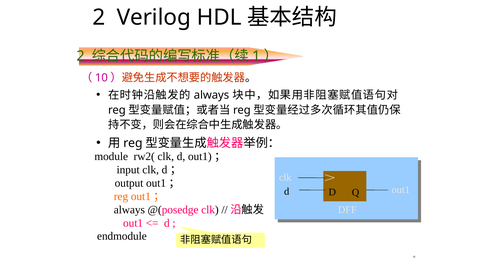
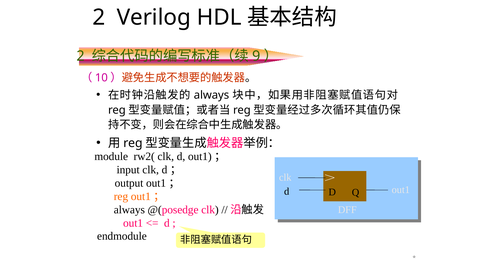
1: 1 -> 9
